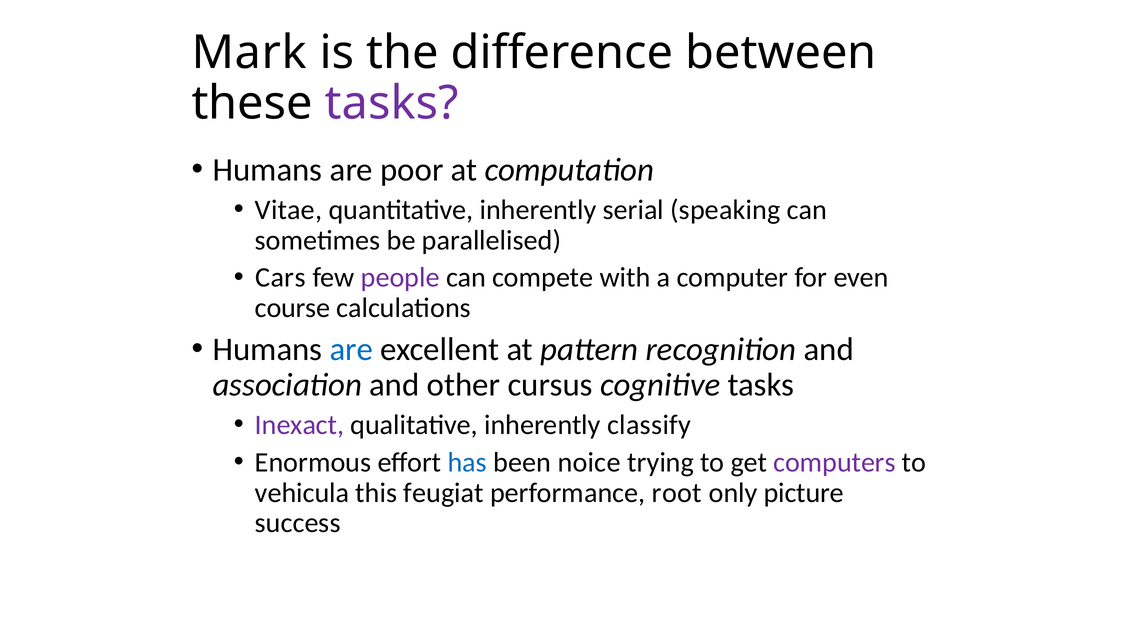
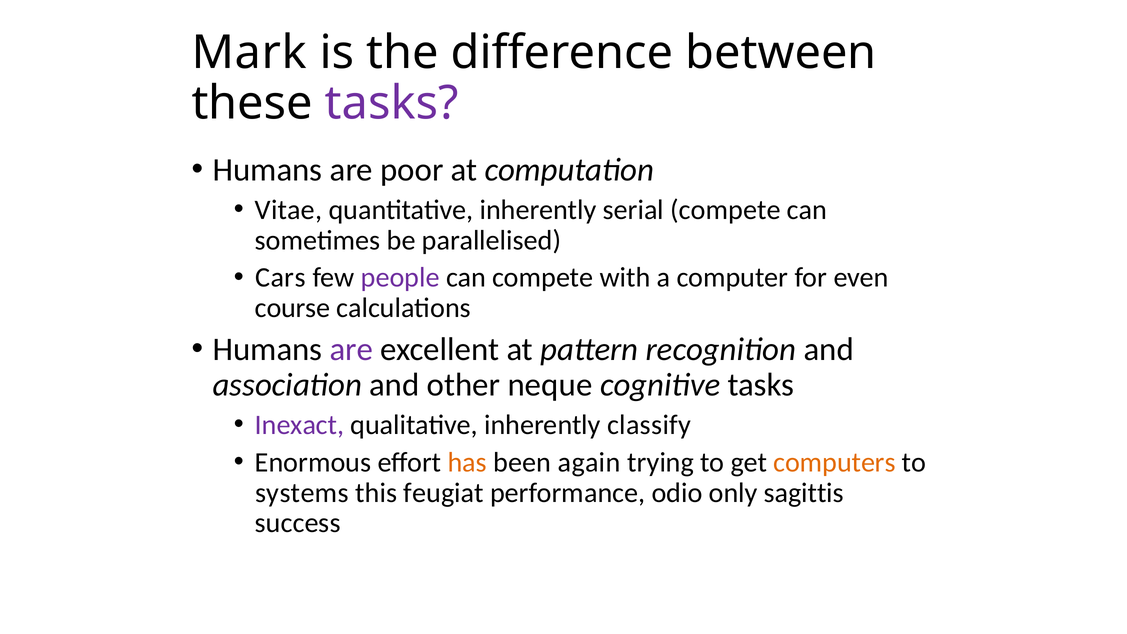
serial speaking: speaking -> compete
are at (351, 349) colour: blue -> purple
cursus: cursus -> neque
has colour: blue -> orange
noice: noice -> again
computers colour: purple -> orange
vehicula: vehicula -> systems
root: root -> odio
picture: picture -> sagittis
